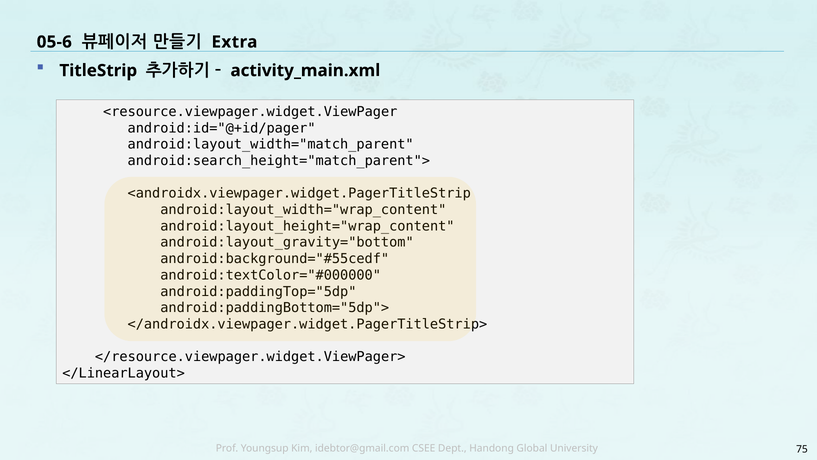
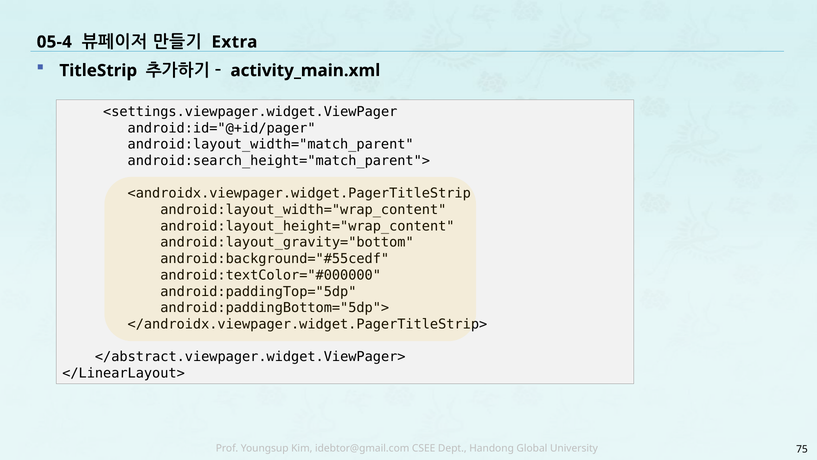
05-6: 05-6 -> 05-4
<resource.viewpager.widget.ViewPager: <resource.viewpager.widget.ViewPager -> <settings.viewpager.widget.ViewPager
</resource.viewpager.widget.ViewPager>: </resource.viewpager.widget.ViewPager> -> </abstract.viewpager.widget.ViewPager>
